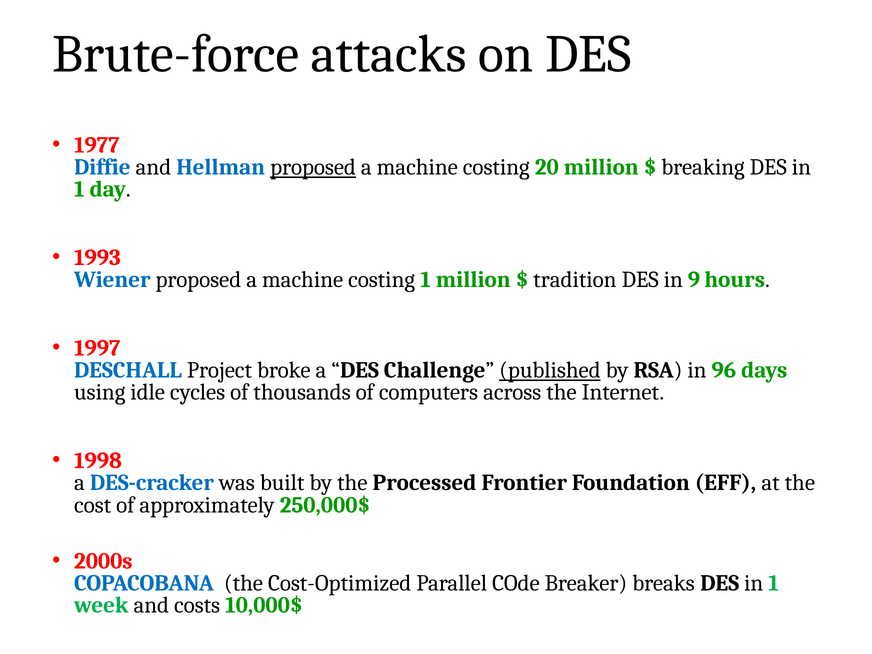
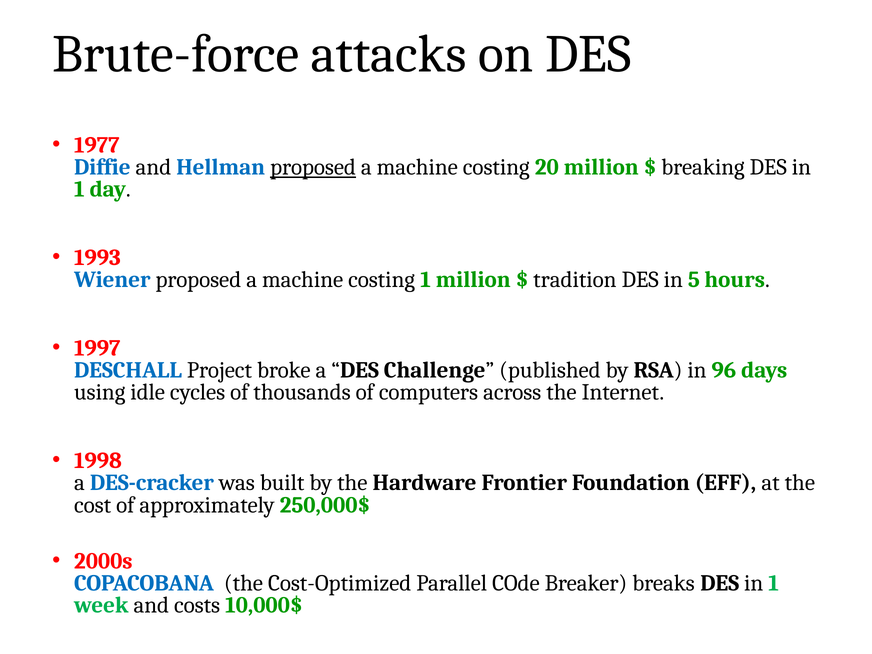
9: 9 -> 5
published underline: present -> none
Processed: Processed -> Hardware
